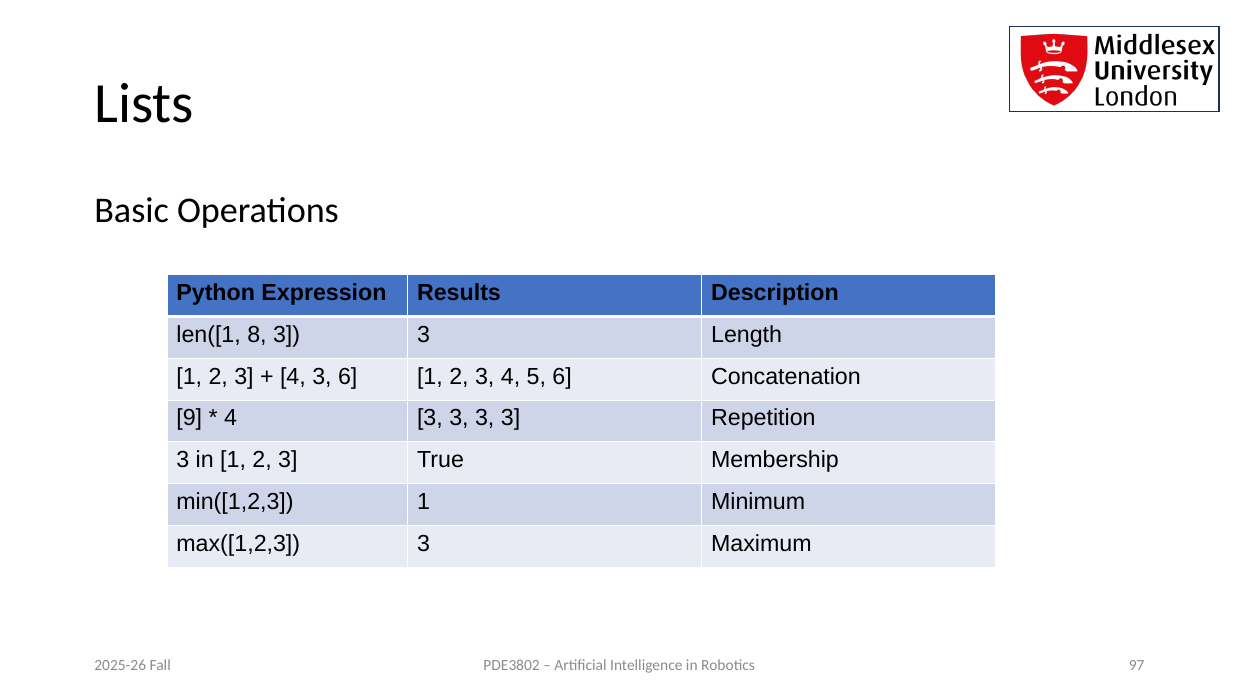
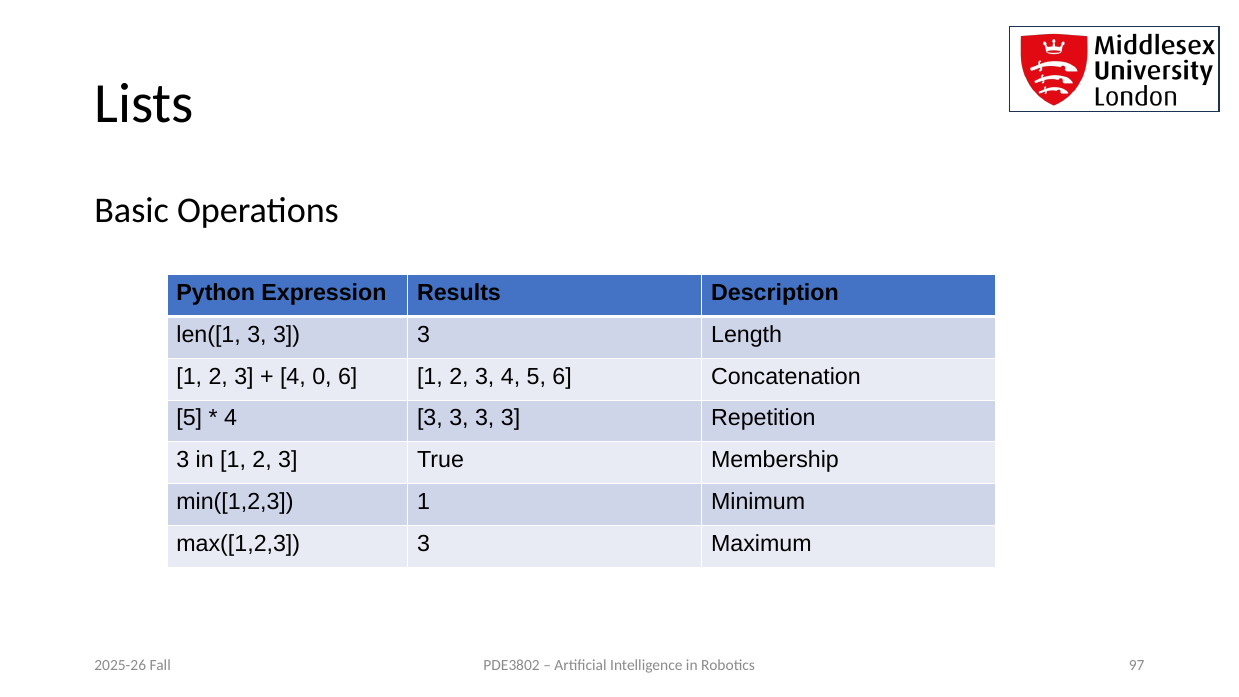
len([1 8: 8 -> 3
3 at (322, 376): 3 -> 0
9 at (189, 418): 9 -> 5
